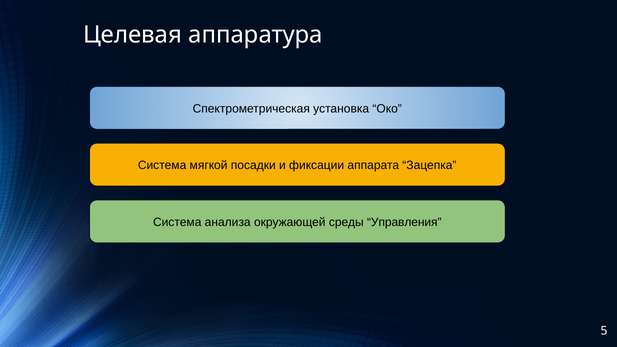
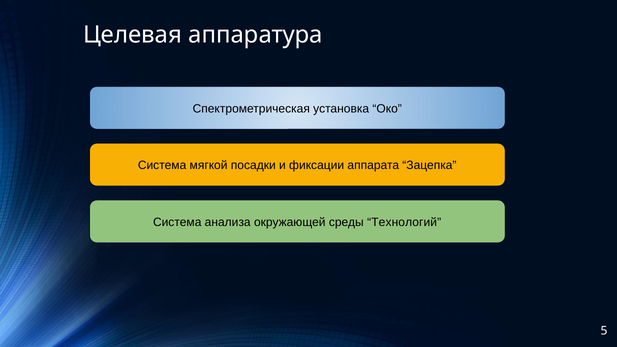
Управления: Управления -> Технологий
